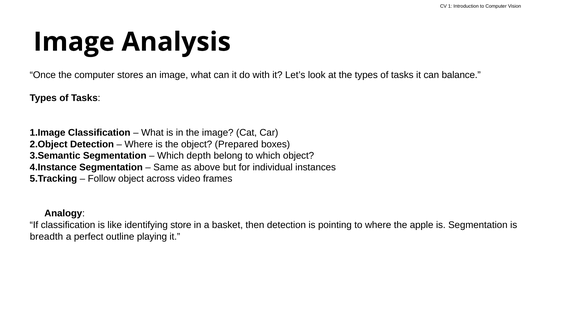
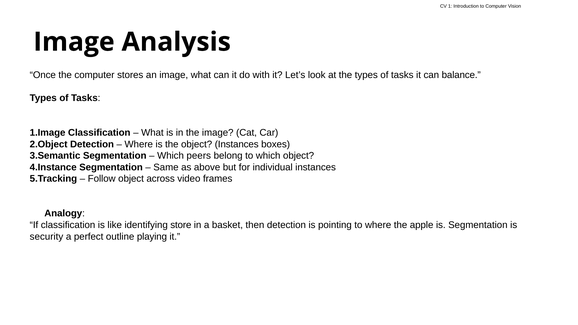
object Prepared: Prepared -> Instances
depth: depth -> peers
breadth: breadth -> security
